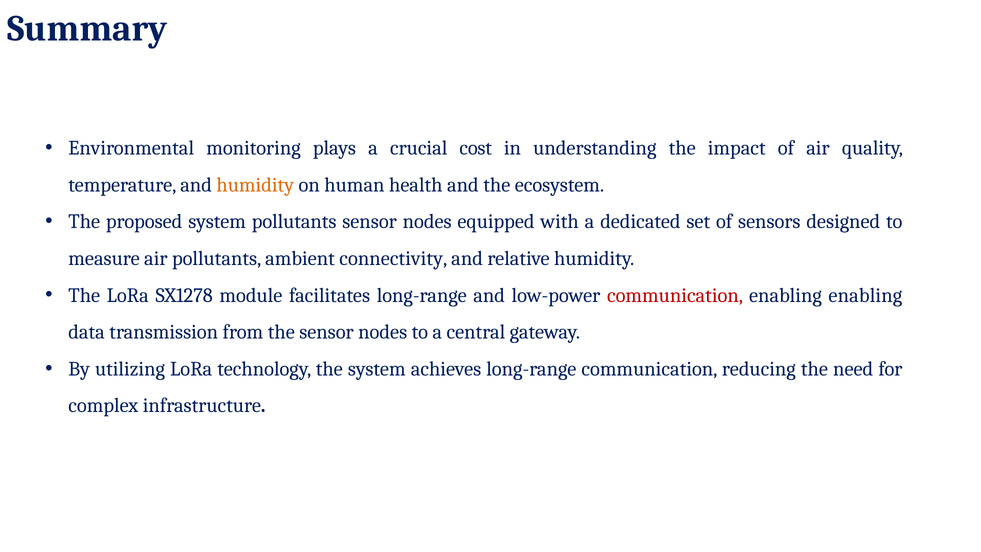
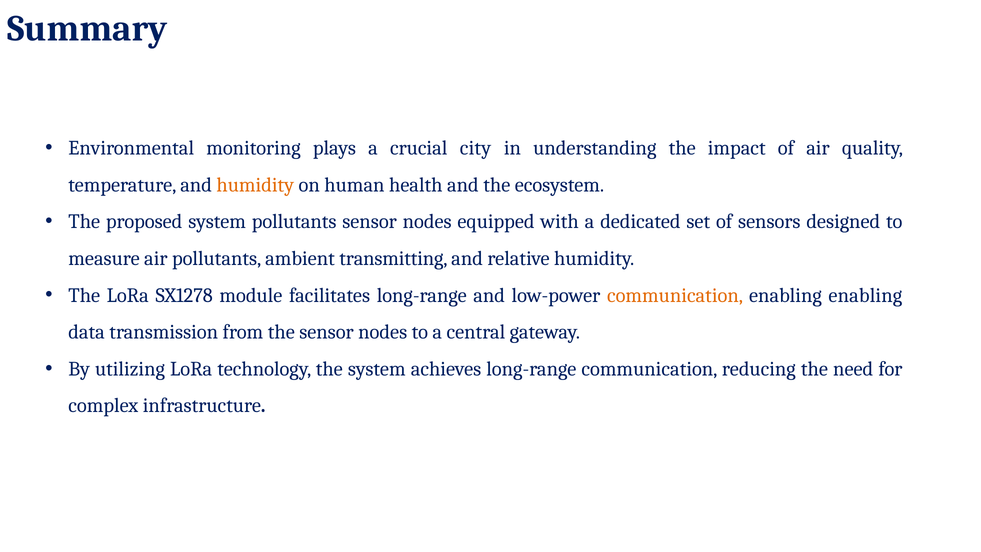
cost: cost -> city
connectivity: connectivity -> transmitting
communication at (675, 295) colour: red -> orange
